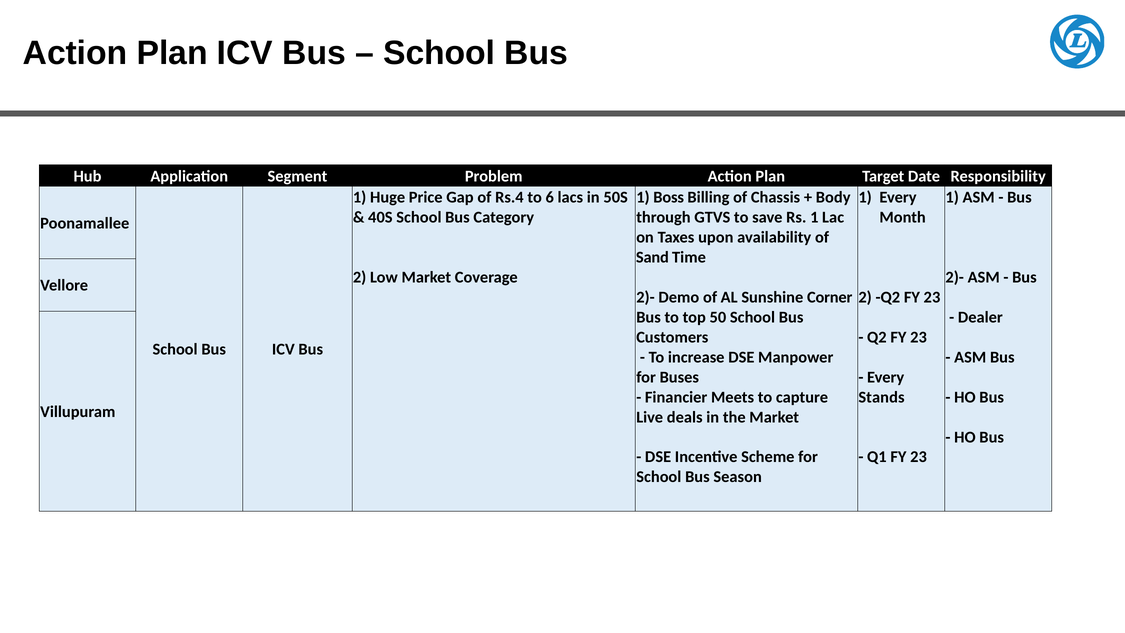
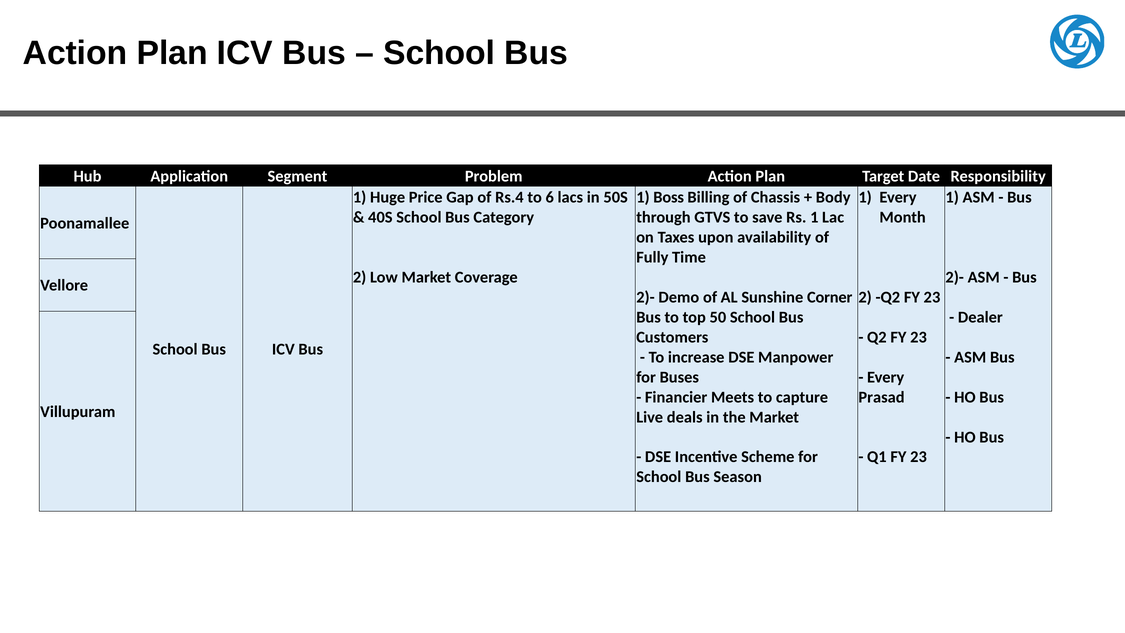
Sand: Sand -> Fully
Stands: Stands -> Prasad
